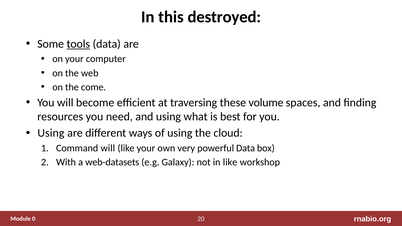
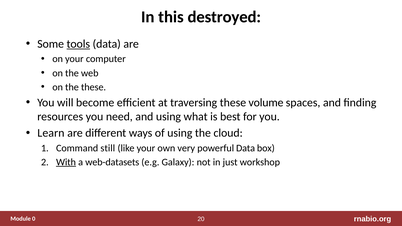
the come: come -> these
Using at (51, 133): Using -> Learn
Command will: will -> still
With underline: none -> present
in like: like -> just
